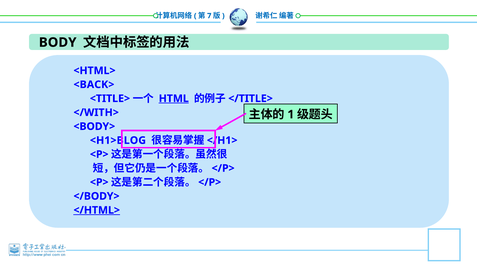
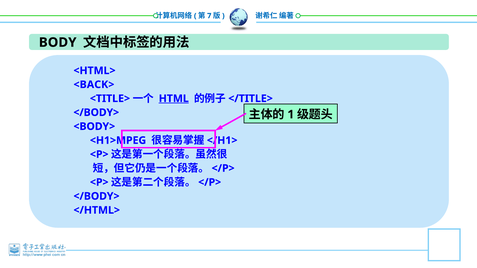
</WITH> at (96, 113): </WITH> -> </BODY>
<H1>BLOG: <H1>BLOG -> <H1>MPEG
</HTML> underline: present -> none
